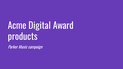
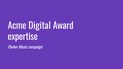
products: products -> expertise
